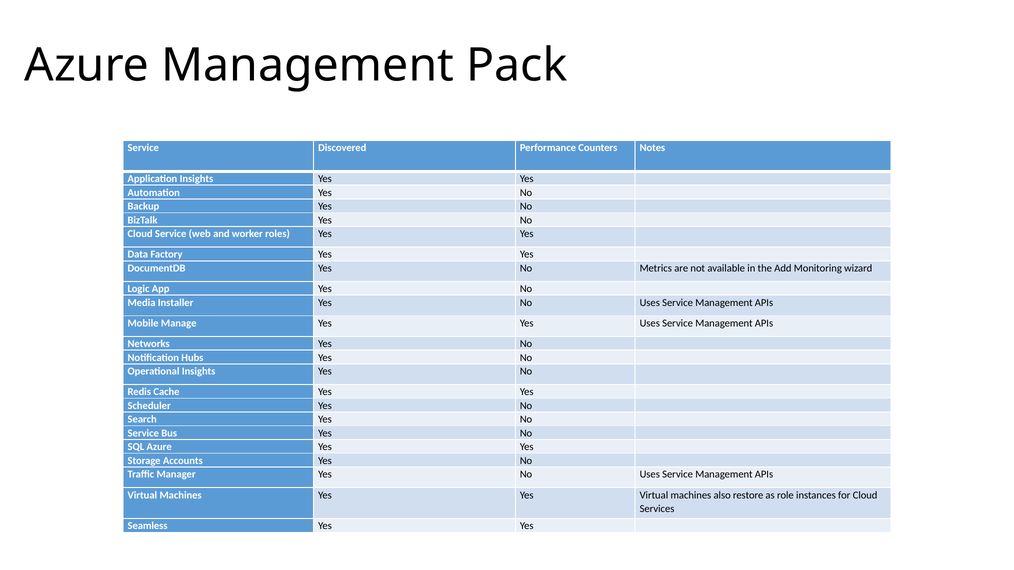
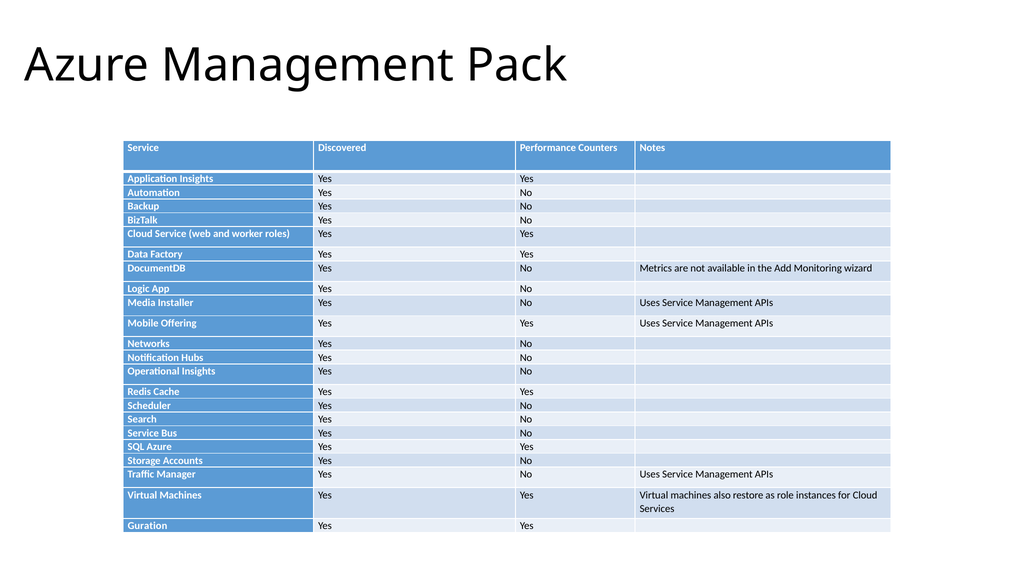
Manage: Manage -> Offering
Seamless: Seamless -> Guration
